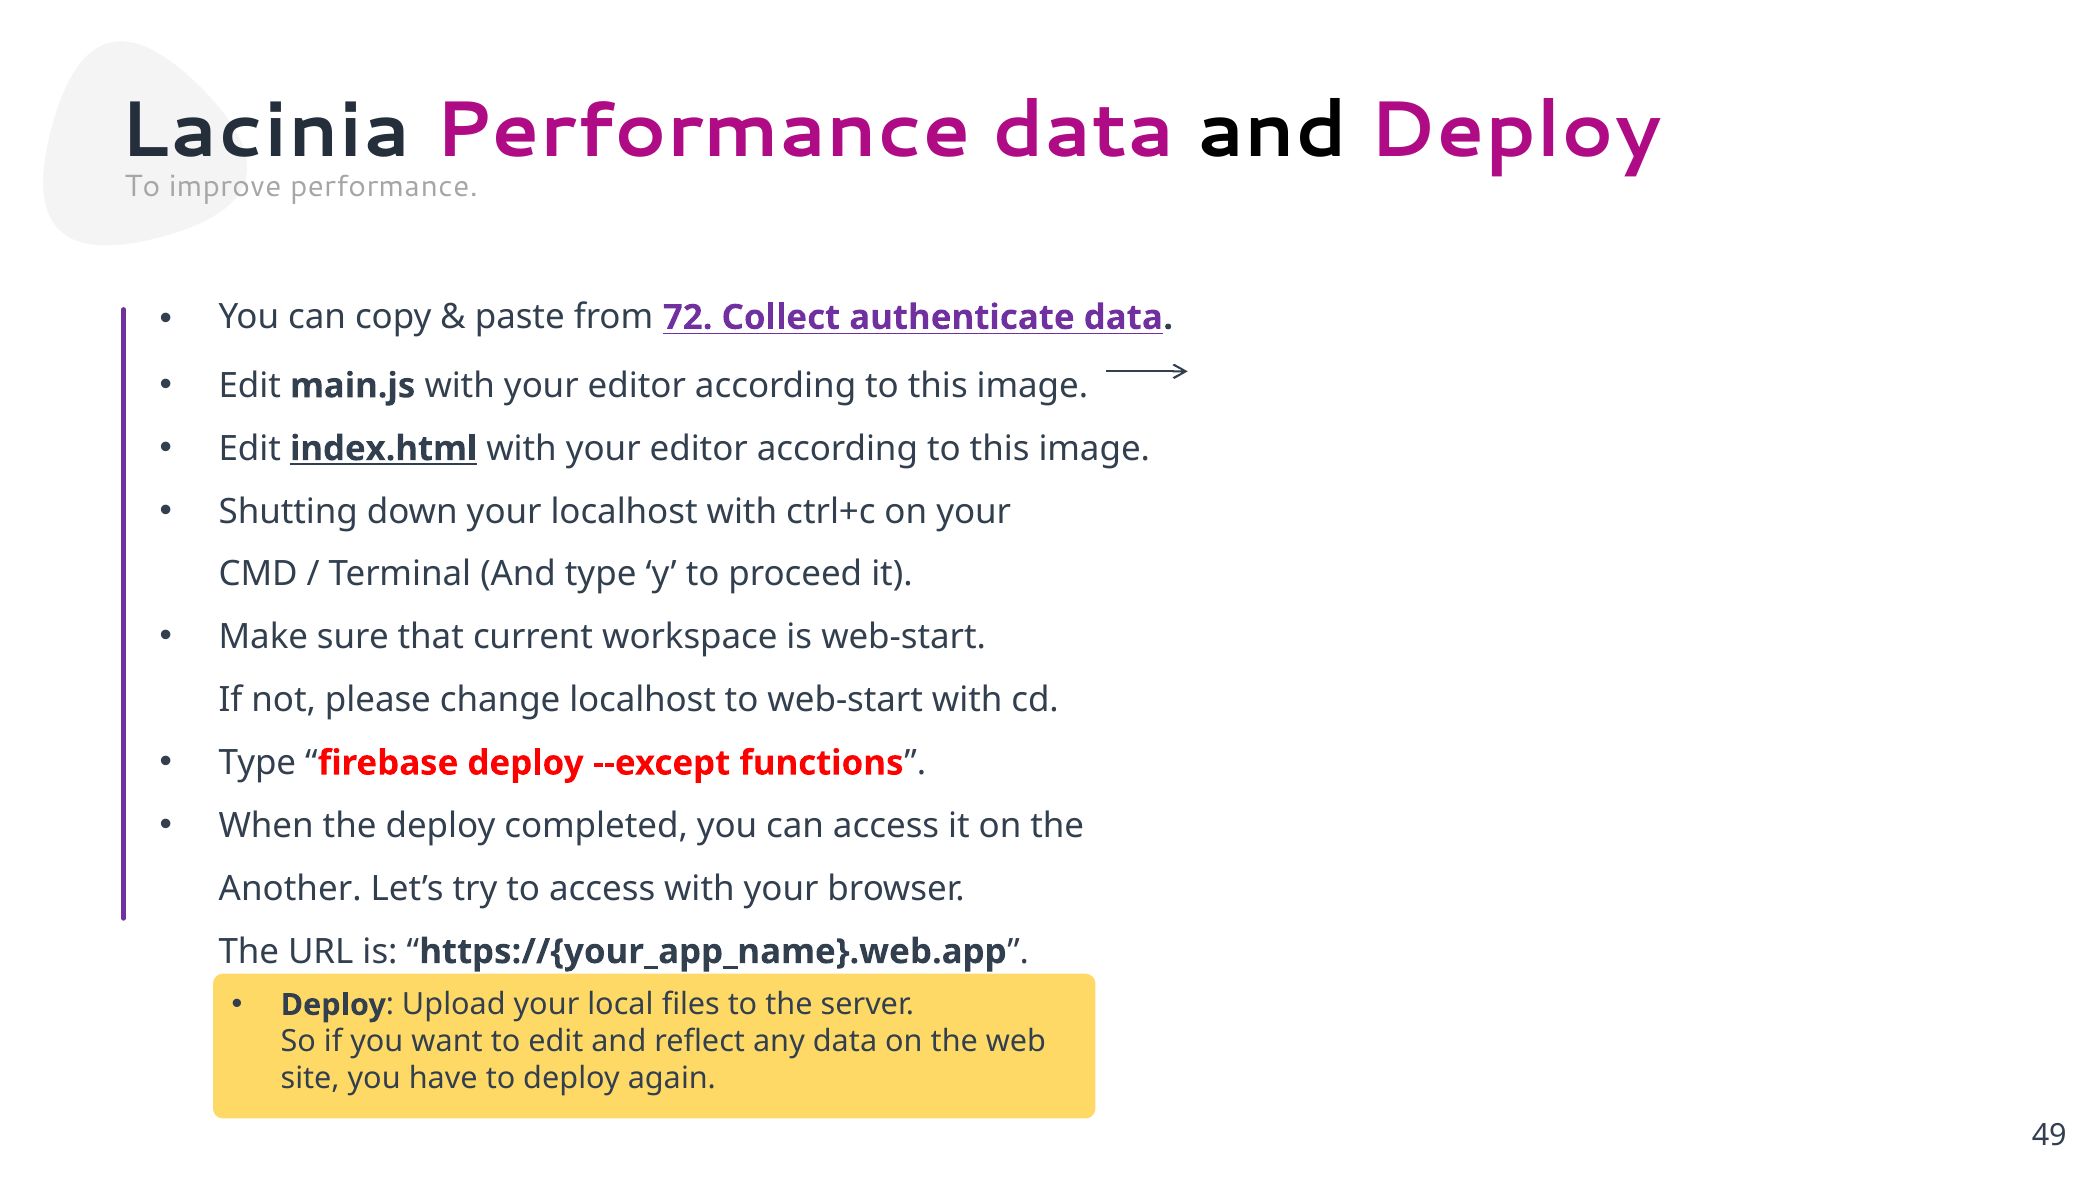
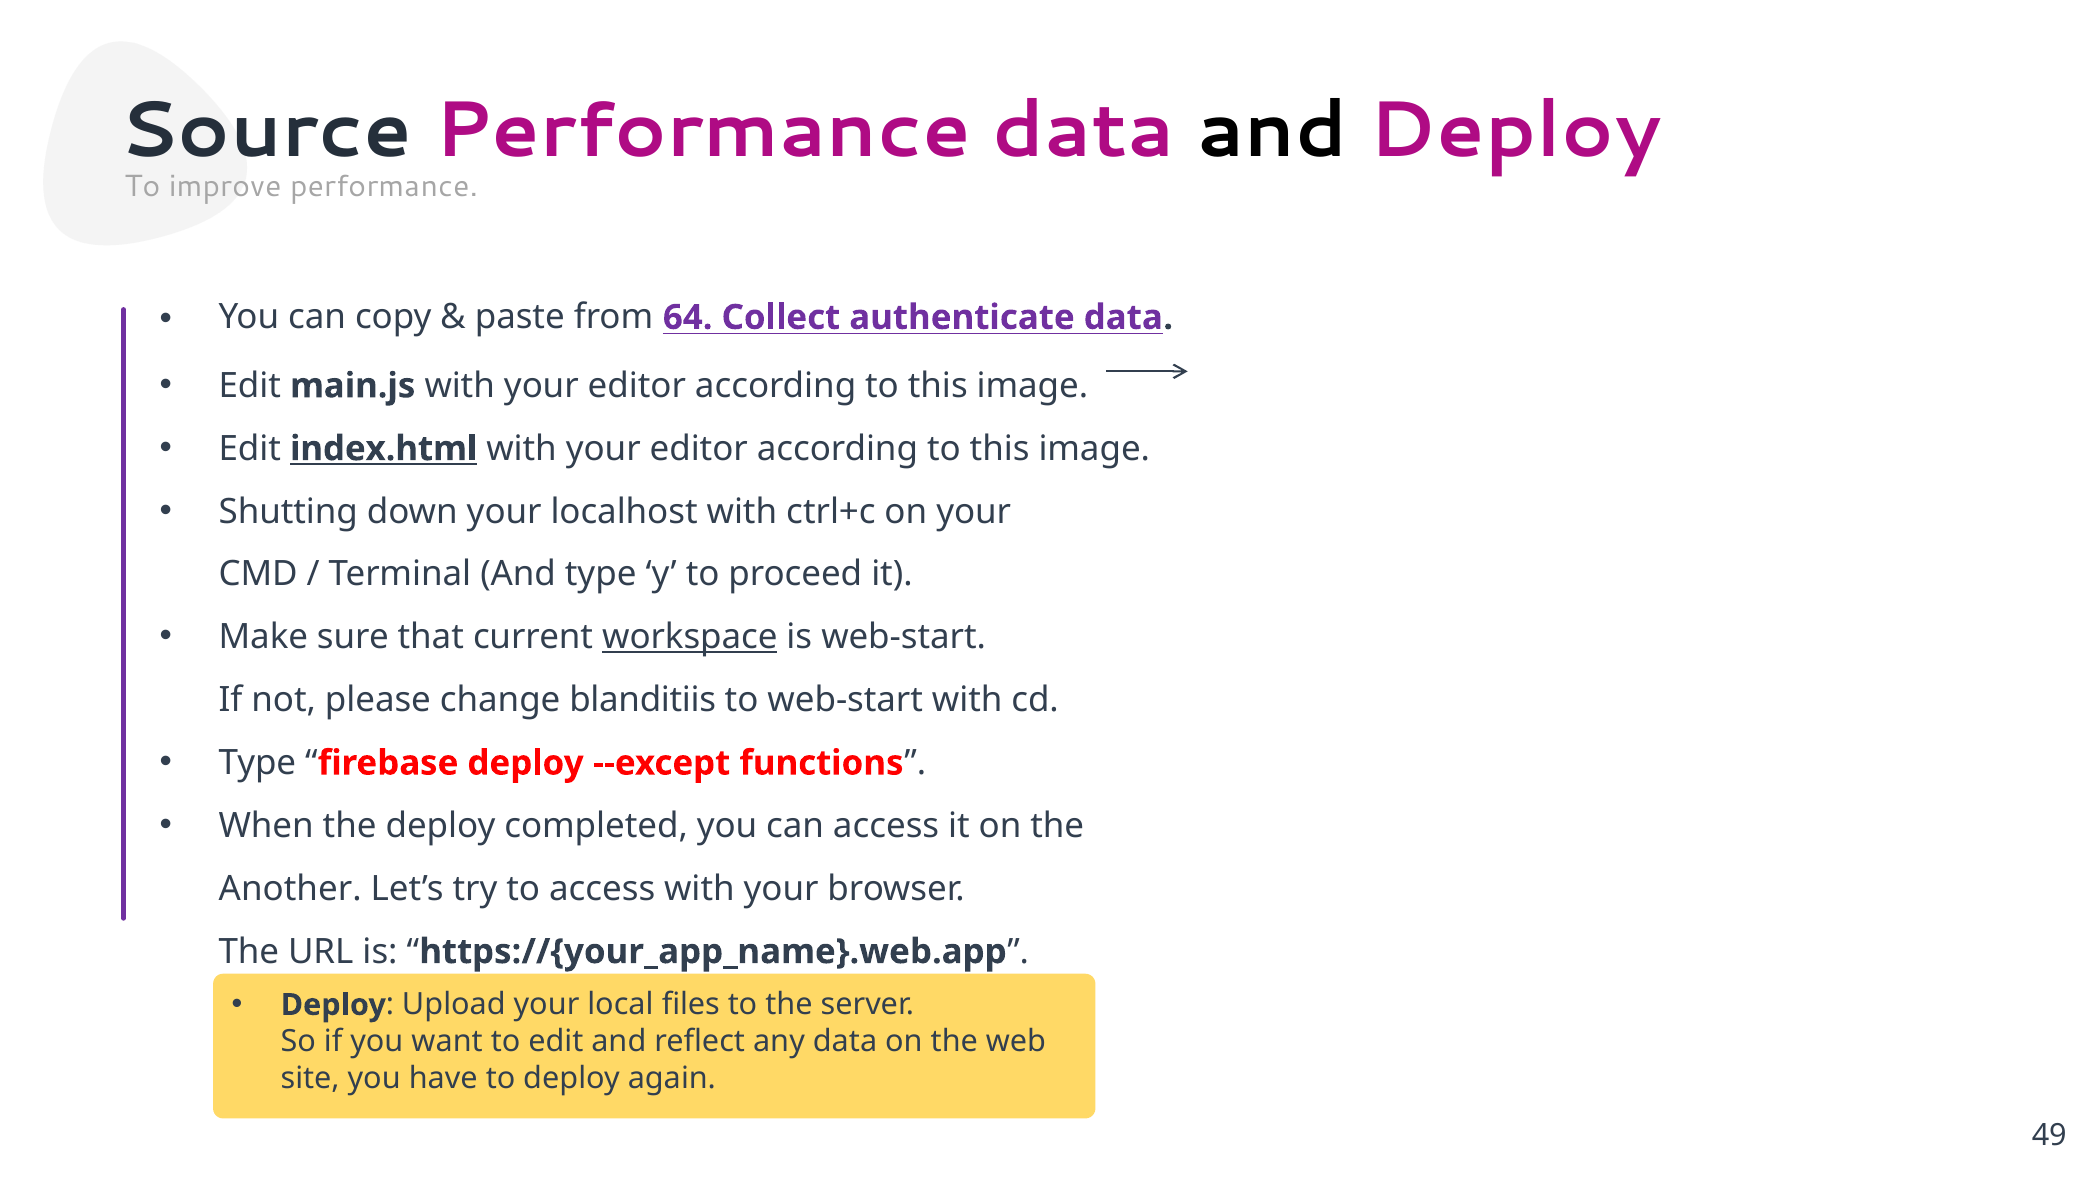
Lacinia: Lacinia -> Source
72: 72 -> 64
workspace underline: none -> present
change localhost: localhost -> blanditiis
